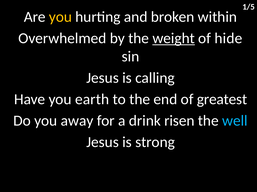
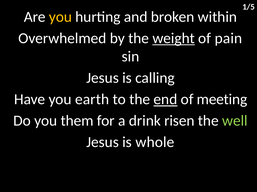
hide: hide -> pain
end underline: none -> present
greatest: greatest -> meeting
away: away -> them
well colour: light blue -> light green
strong: strong -> whole
